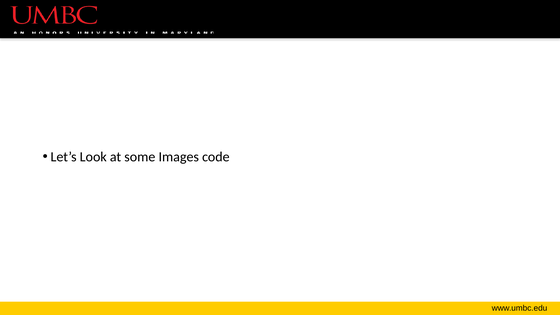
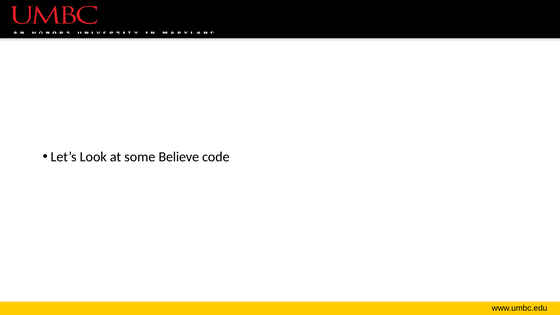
Images: Images -> Believe
